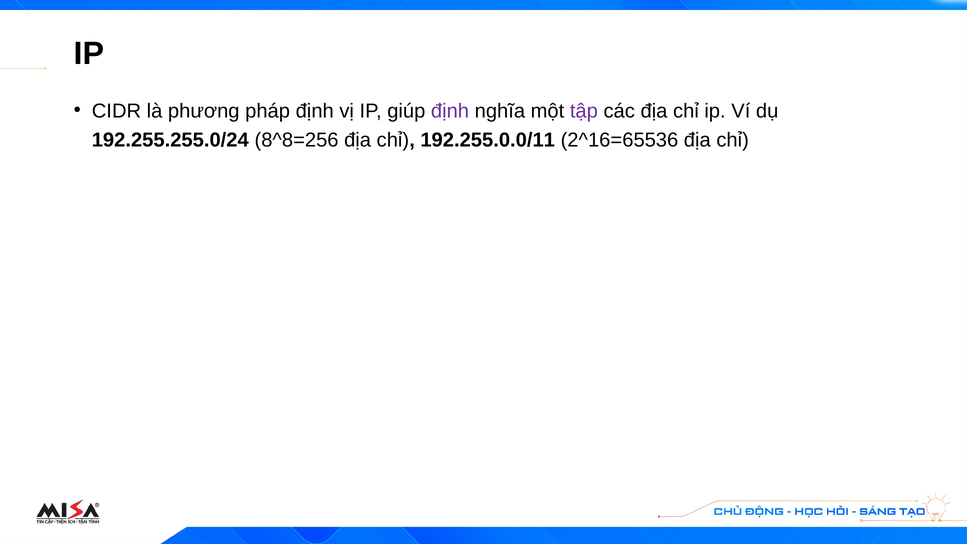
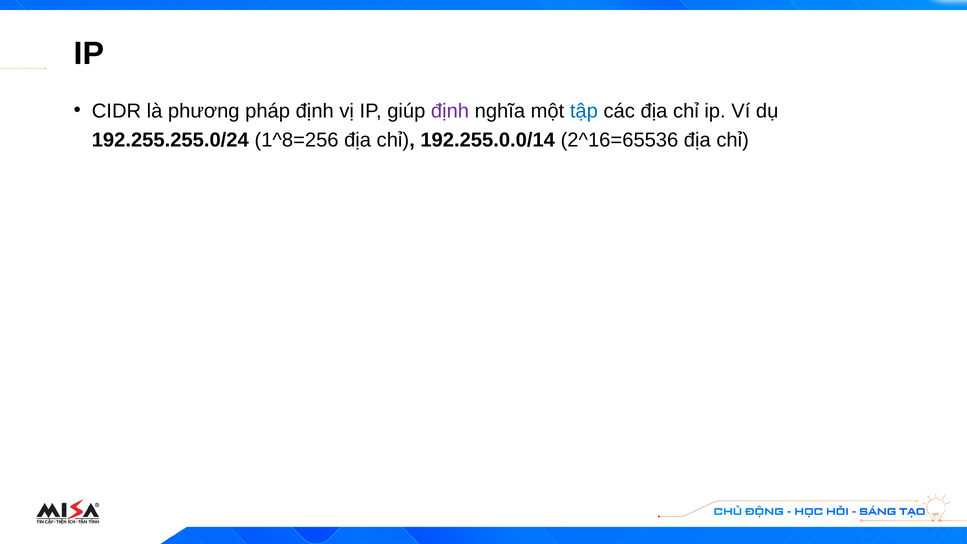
tập colour: purple -> blue
8^8=256: 8^8=256 -> 1^8=256
192.255.0.0/11: 192.255.0.0/11 -> 192.255.0.0/14
